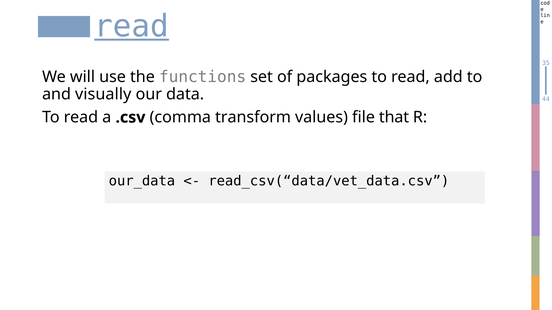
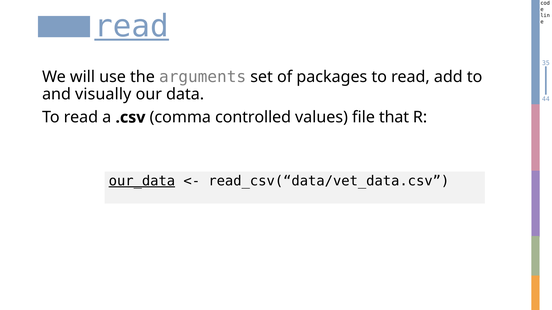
functions: functions -> arguments
transform: transform -> controlled
our_data underline: none -> present
